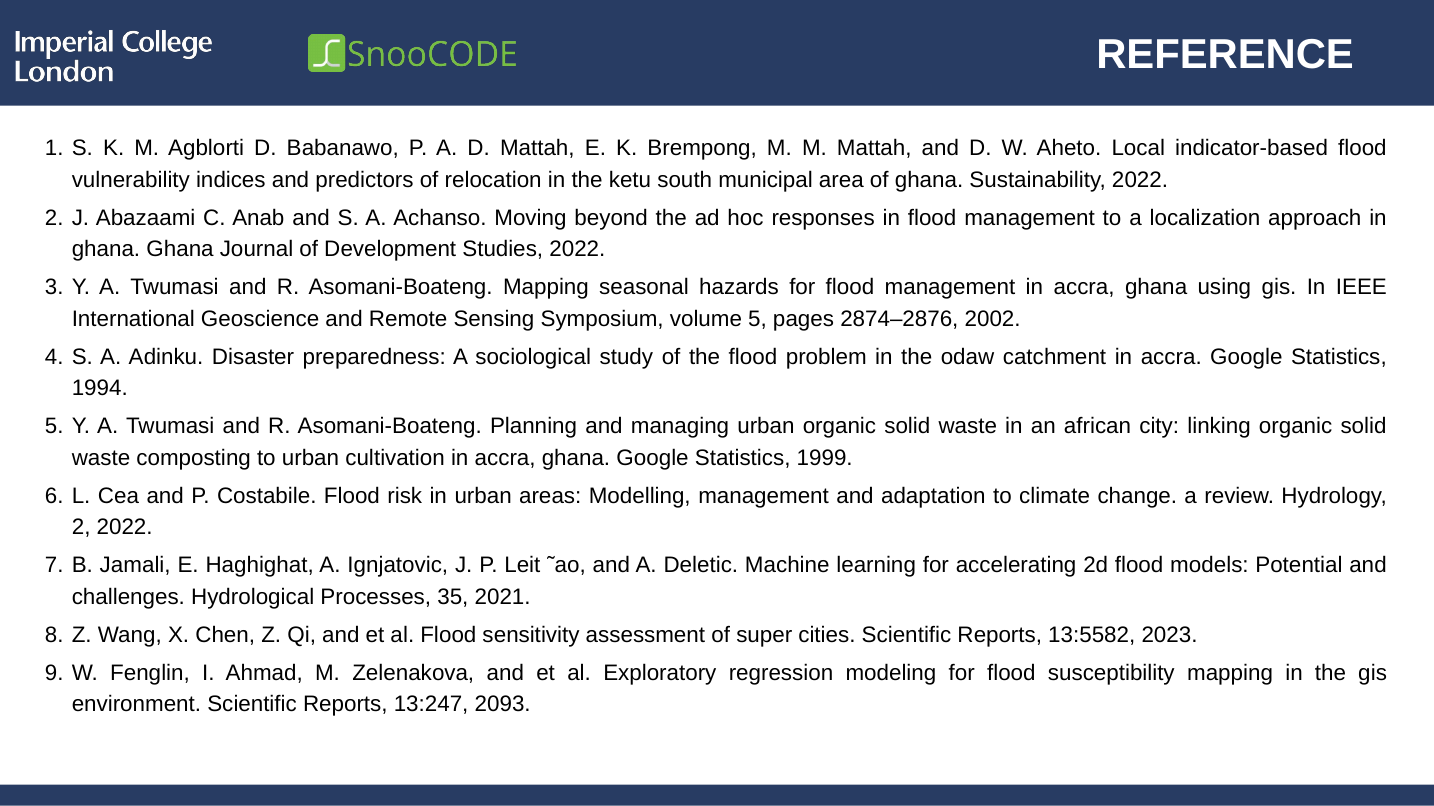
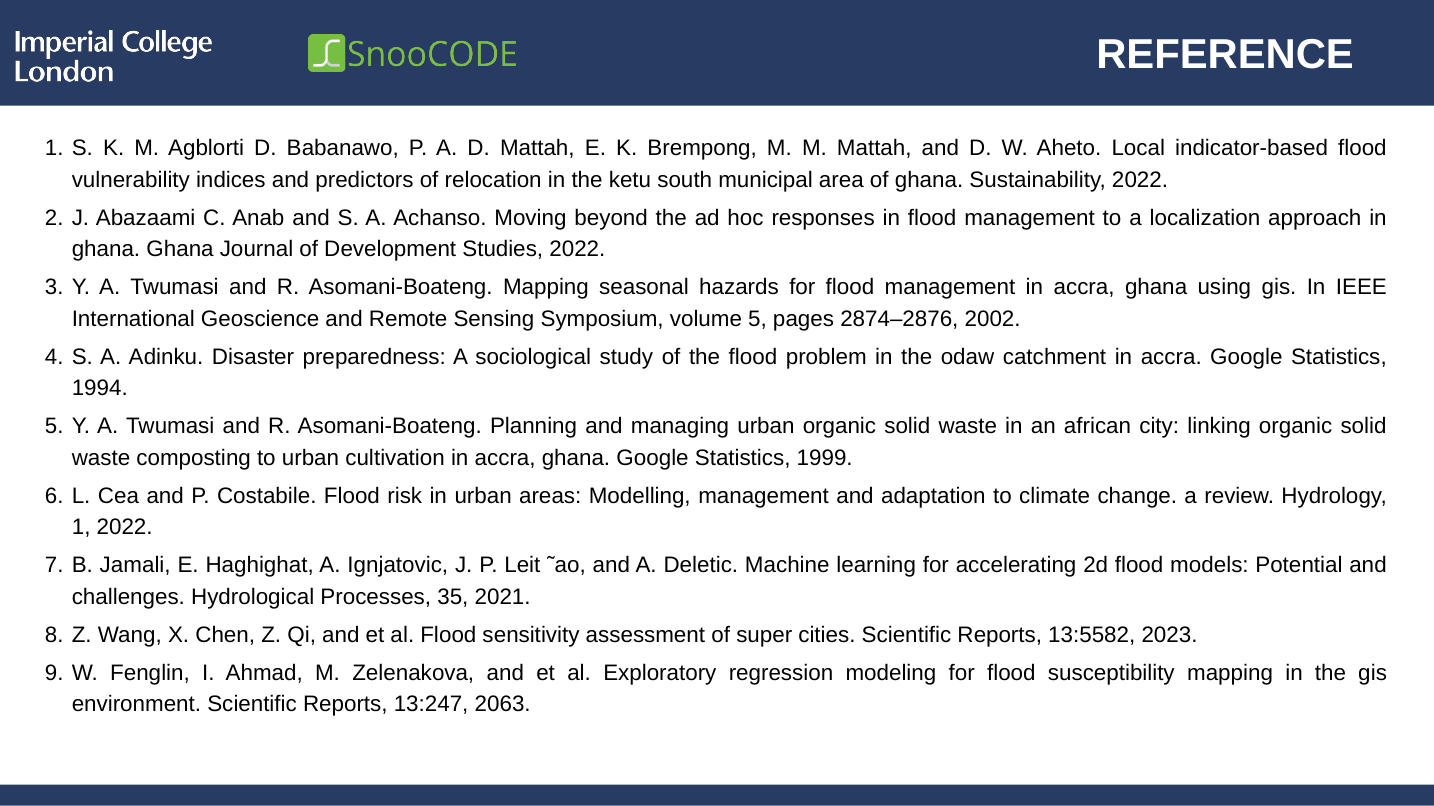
2 at (81, 528): 2 -> 1
2093: 2093 -> 2063
